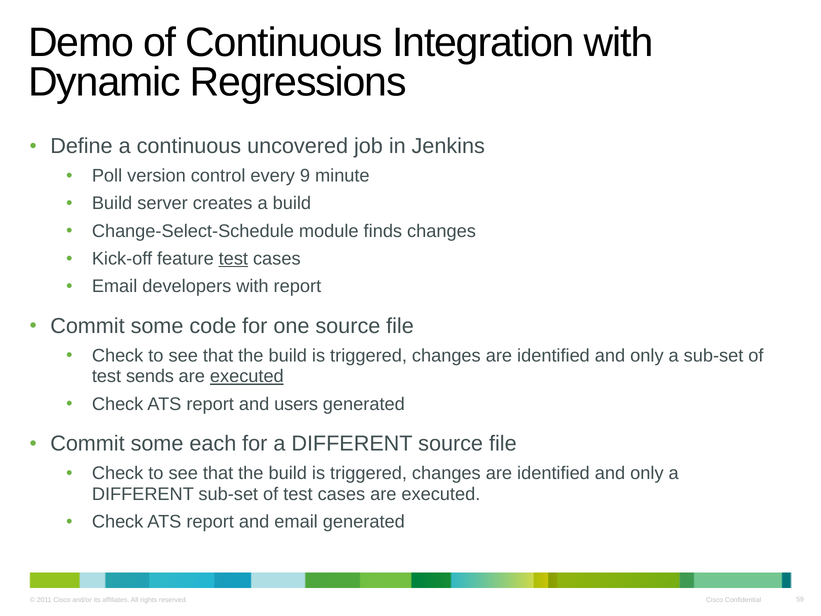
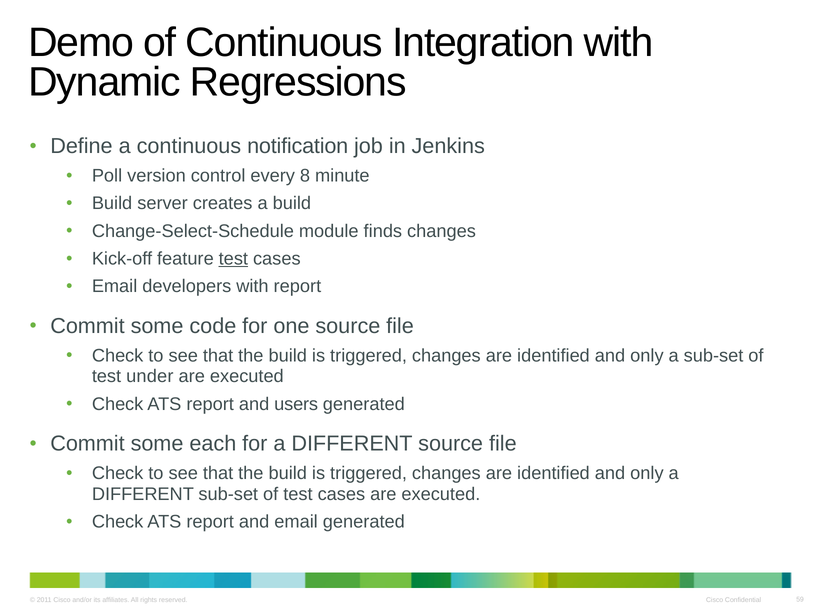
uncovered: uncovered -> notification
9: 9 -> 8
sends: sends -> under
executed at (247, 376) underline: present -> none
